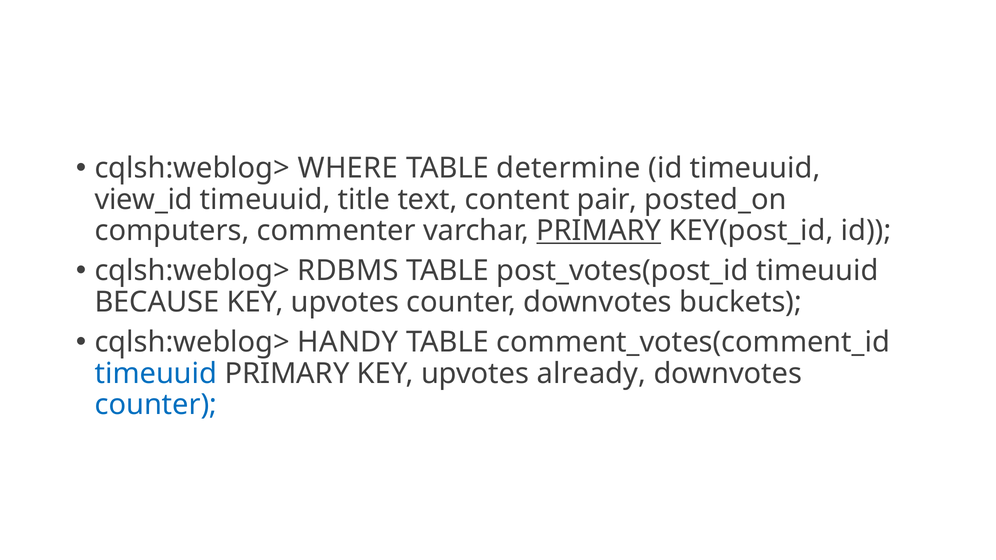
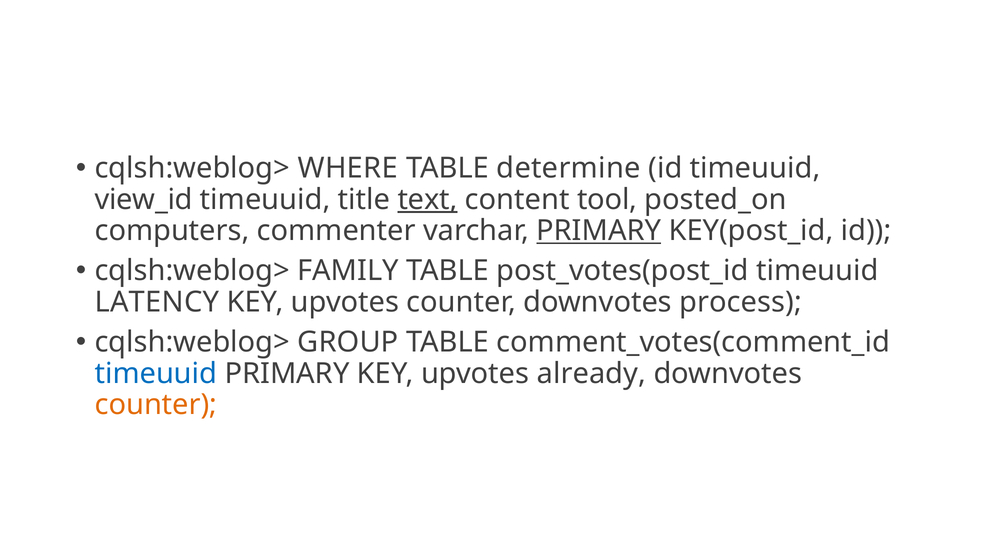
text underline: none -> present
pair: pair -> tool
RDBMS: RDBMS -> FAMILY
BECAUSE: BECAUSE -> LATENCY
buckets: buckets -> process
HANDY: HANDY -> GROUP
counter at (156, 405) colour: blue -> orange
